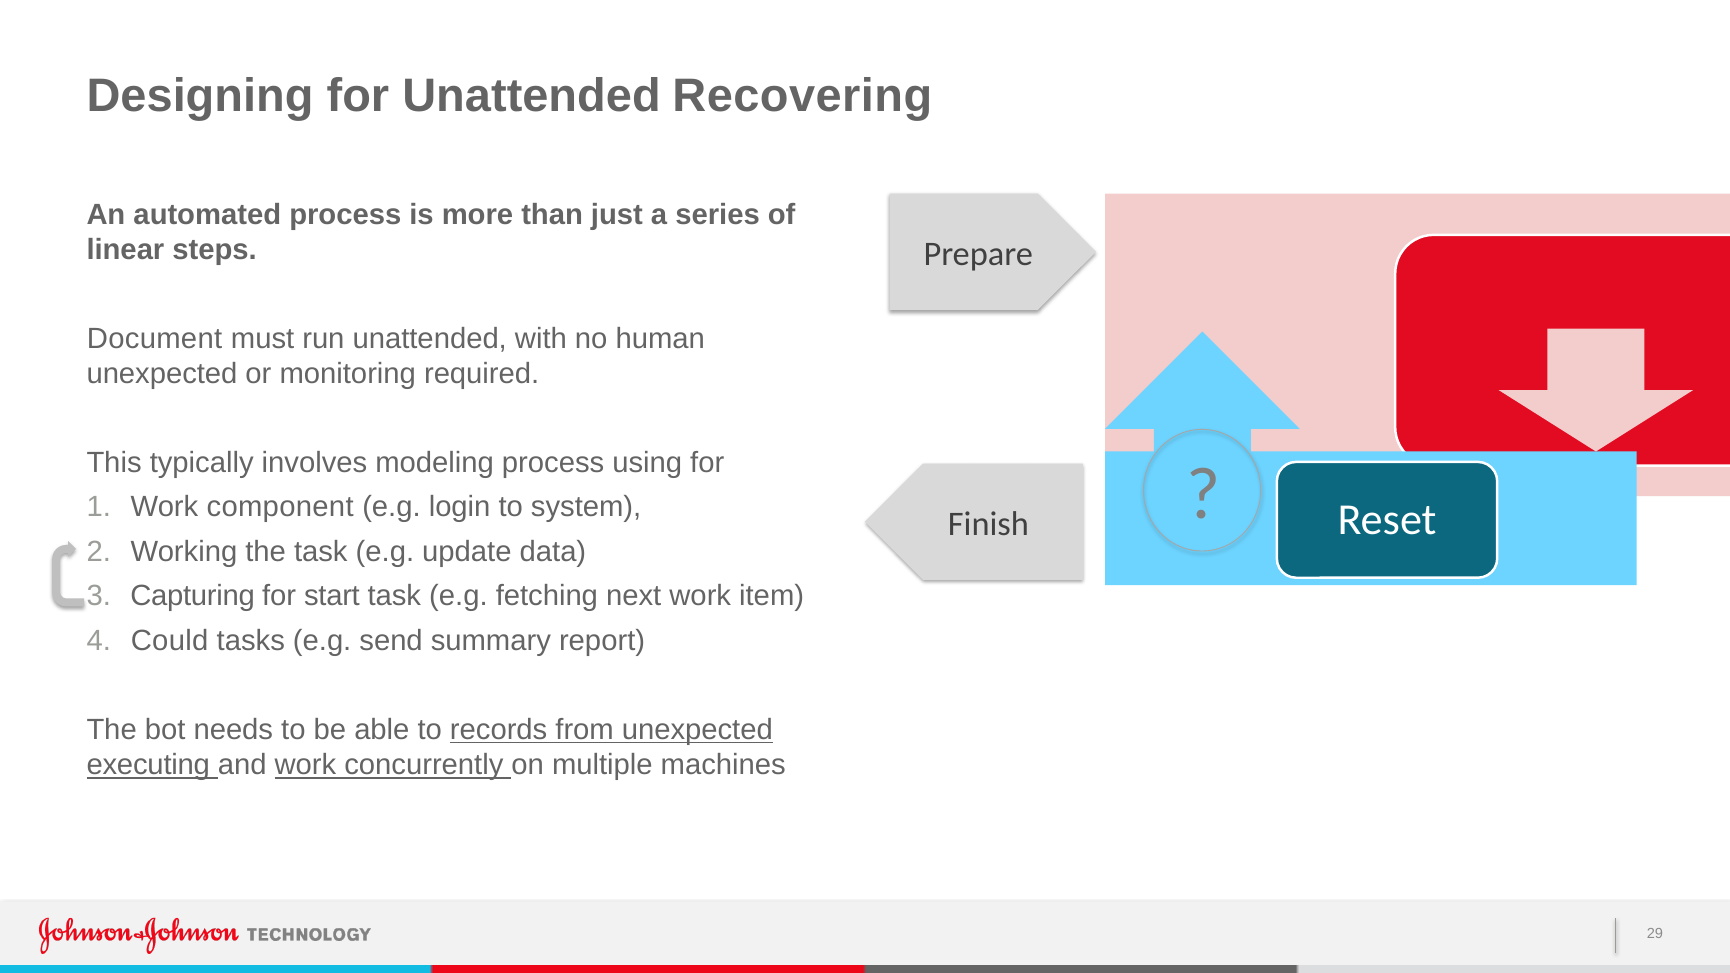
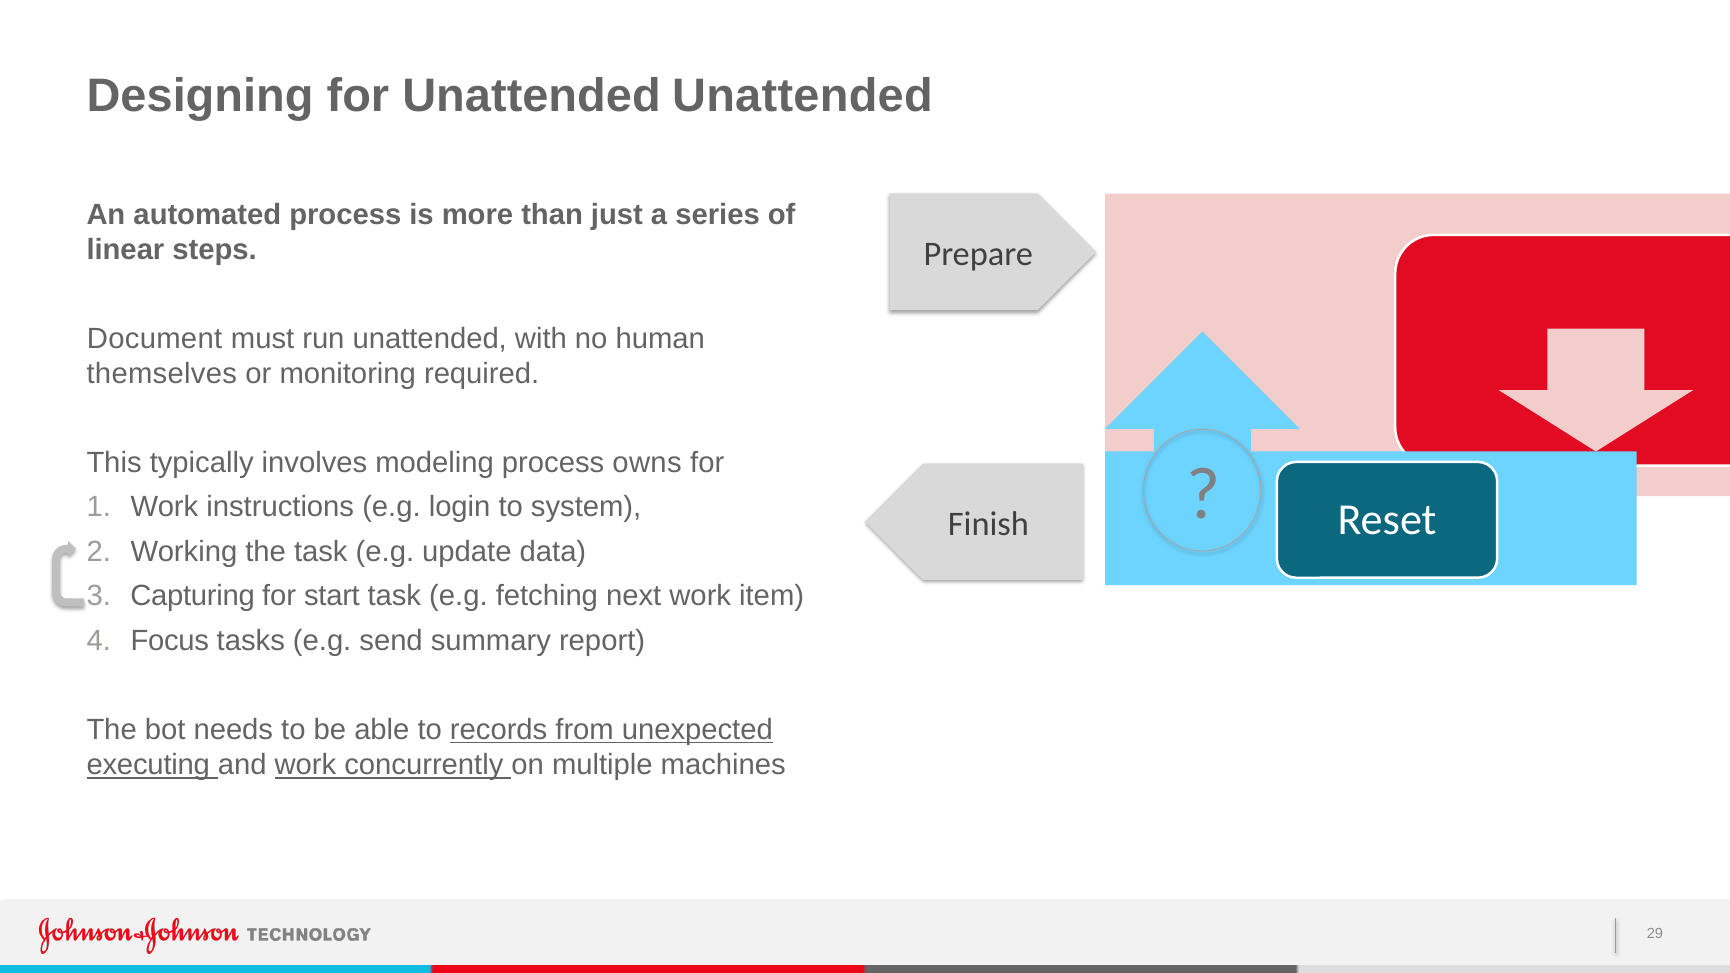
Unattended Recovering: Recovering -> Unattended
unexpected at (162, 374): unexpected -> themselves
using: using -> owns
component: component -> instructions
Could: Could -> Focus
